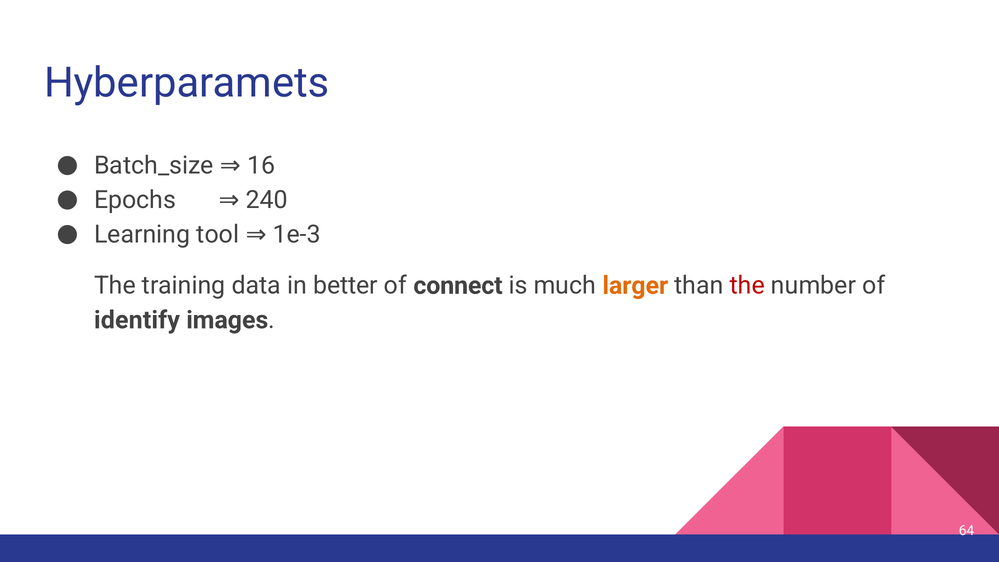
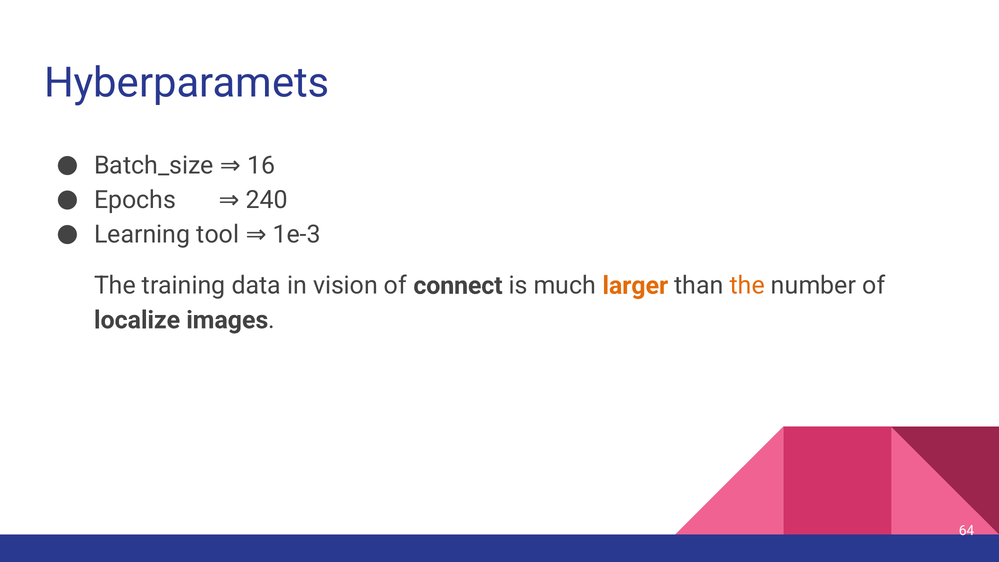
better: better -> vision
the at (747, 286) colour: red -> orange
identify: identify -> localize
